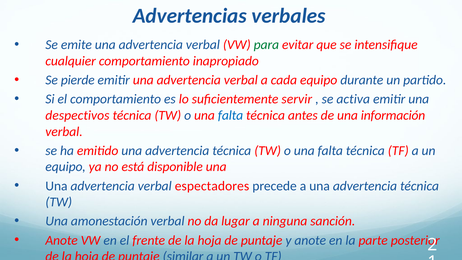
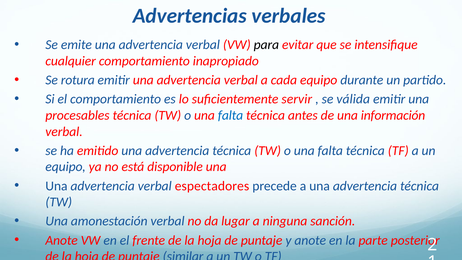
para colour: green -> black
pierde: pierde -> rotura
activa: activa -> válida
despectivos: despectivos -> procesables
